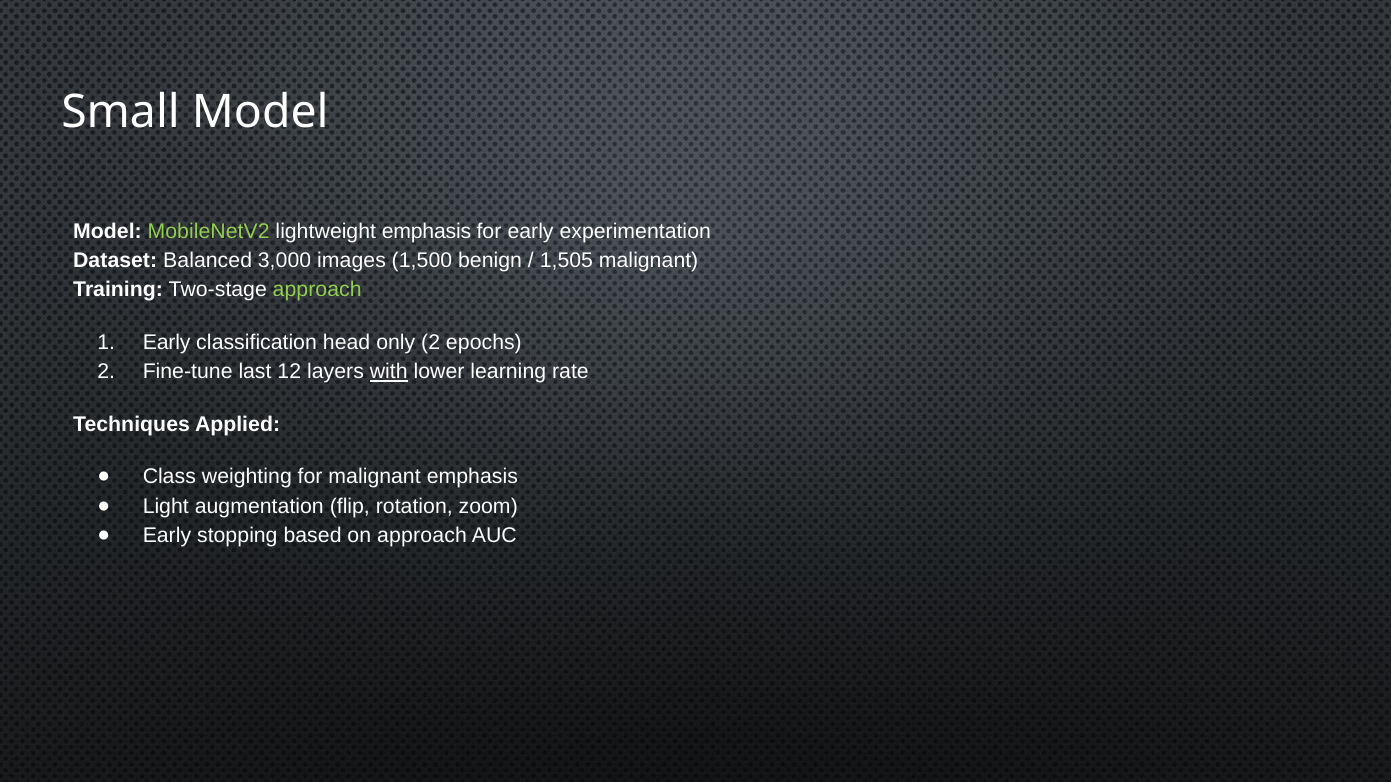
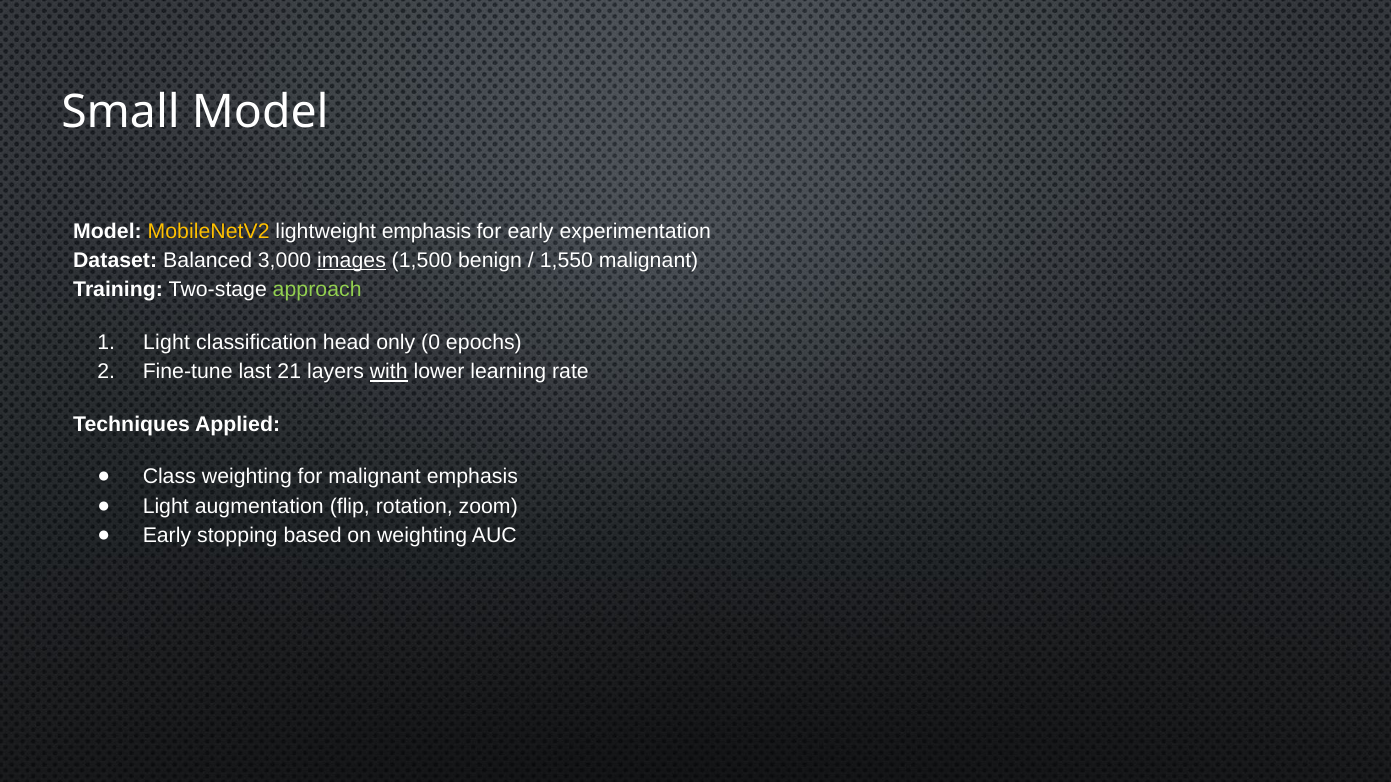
MobileNetV2 colour: light green -> yellow
images underline: none -> present
1,505: 1,505 -> 1,550
Early at (167, 343): Early -> Light
only 2: 2 -> 0
12: 12 -> 21
on approach: approach -> weighting
